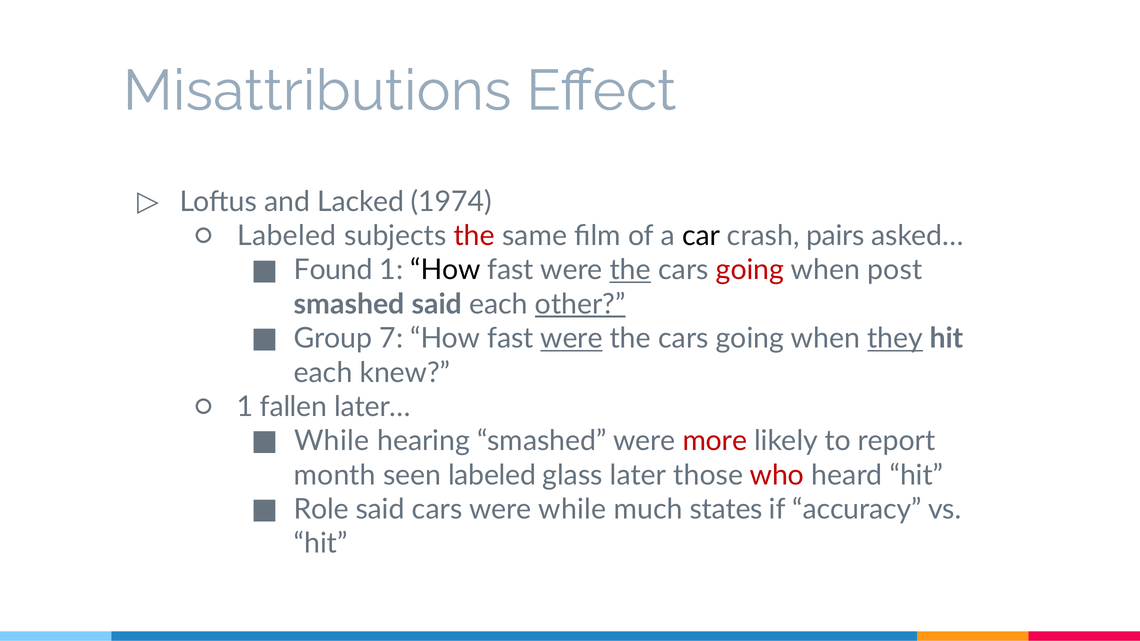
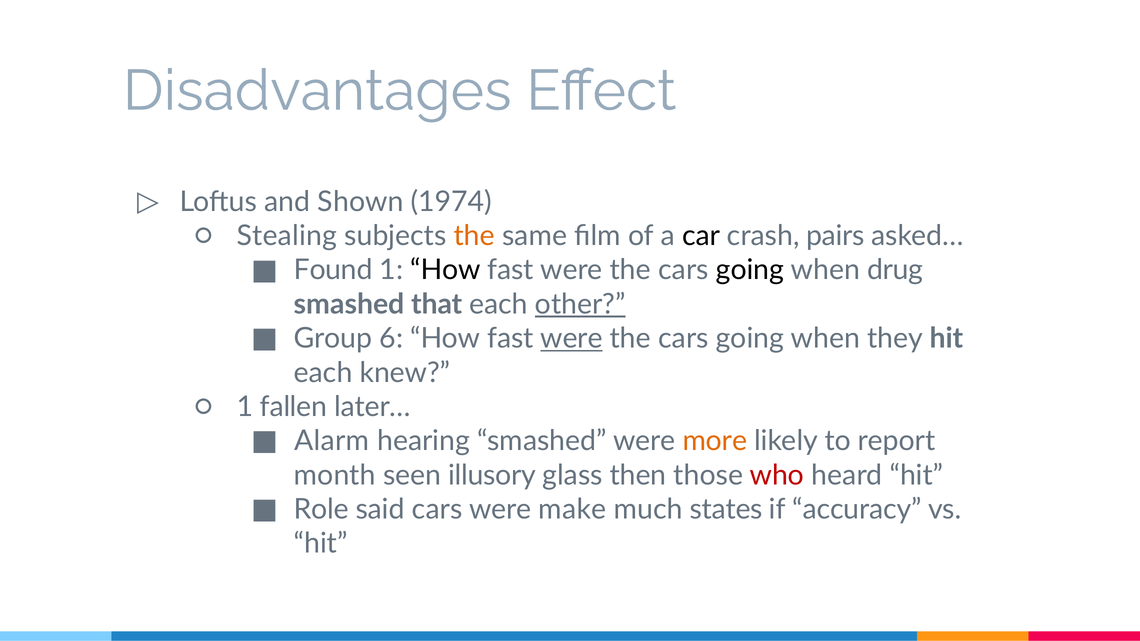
Misattributions: Misattributions -> Disadvantages
Lacked: Lacked -> Shown
Labeled at (287, 236): Labeled -> Stealing
the at (474, 236) colour: red -> orange
the at (630, 270) underline: present -> none
going at (750, 270) colour: red -> black
post: post -> drug
smashed said: said -> that
7: 7 -> 6
they underline: present -> none
While at (332, 441): While -> Alarm
more colour: red -> orange
seen labeled: labeled -> illusory
later: later -> then
were while: while -> make
